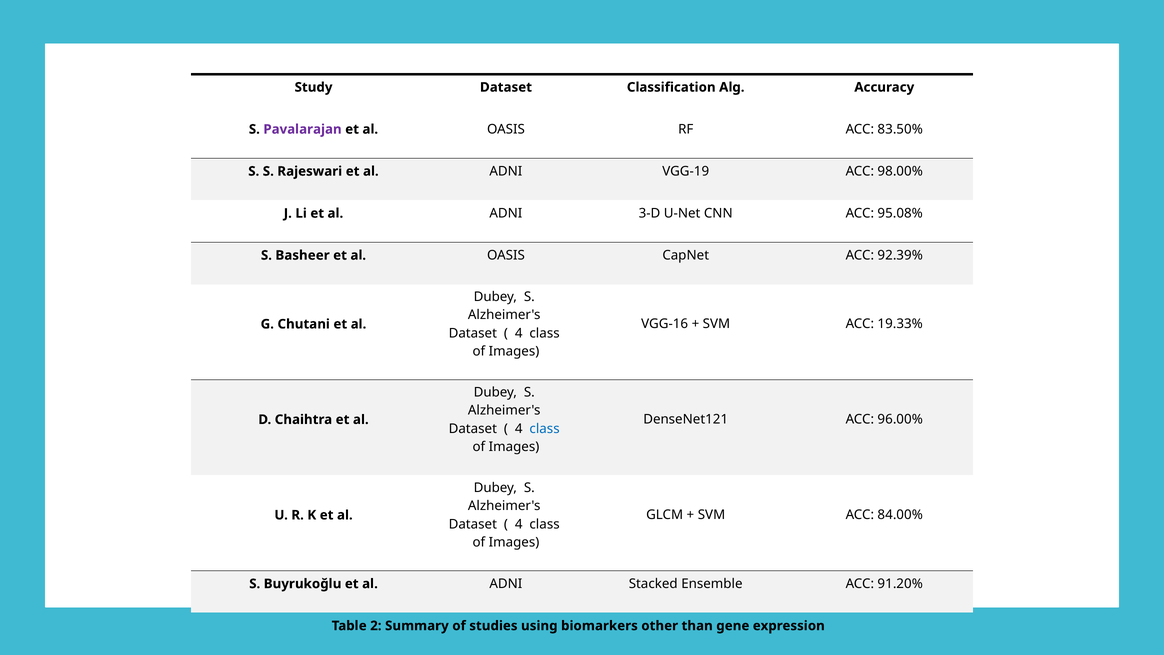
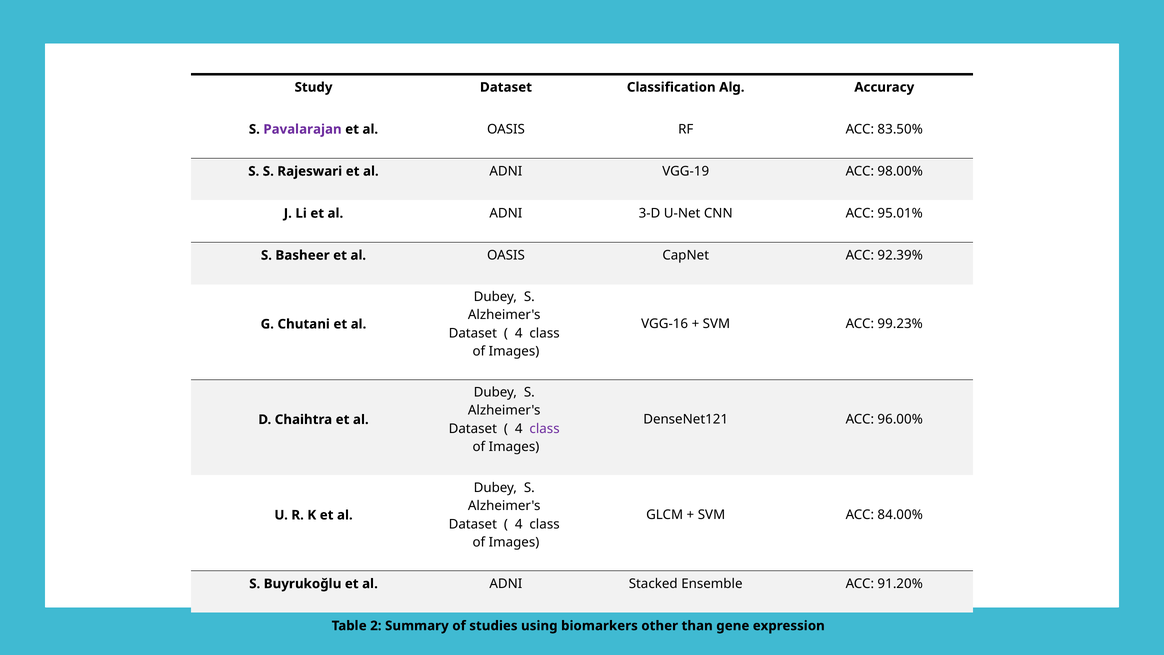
95.08%: 95.08% -> 95.01%
19.33%: 19.33% -> 99.23%
class at (545, 428) colour: blue -> purple
